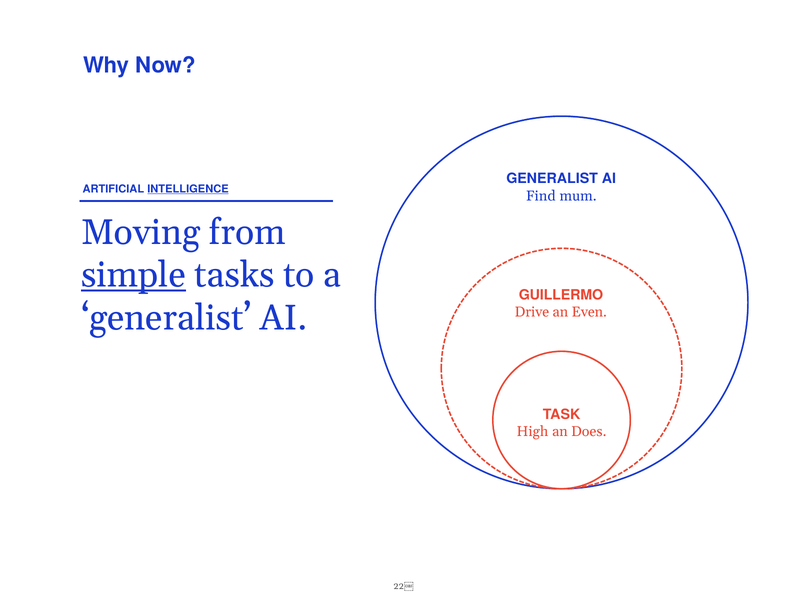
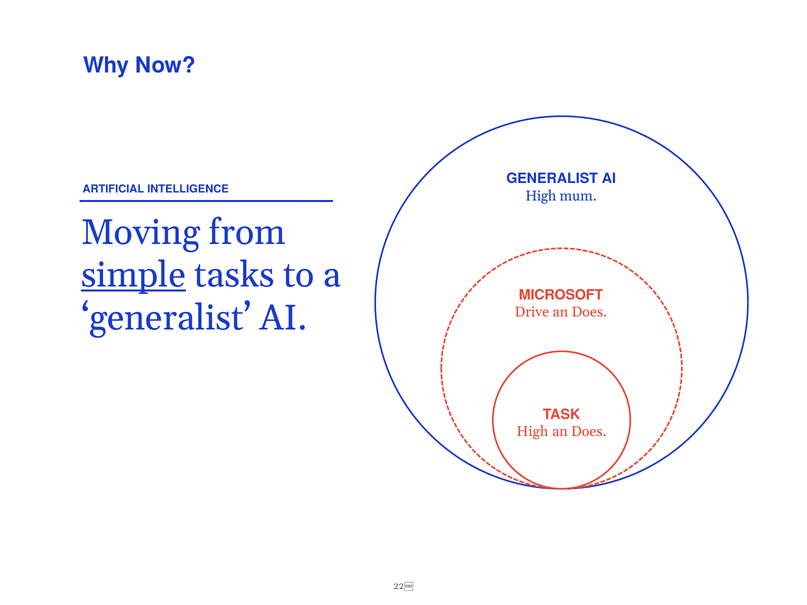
INTELLIGENCE underline: present -> none
Find at (541, 196): Find -> High
GUILLERMO: GUILLERMO -> MICROSOFT
Drive an Even: Even -> Does
